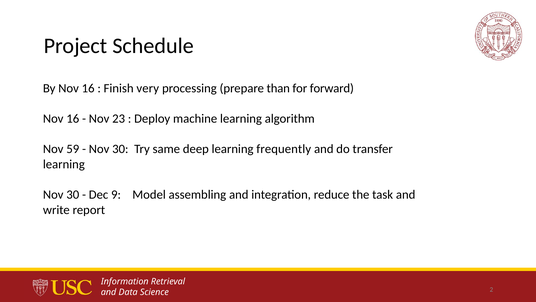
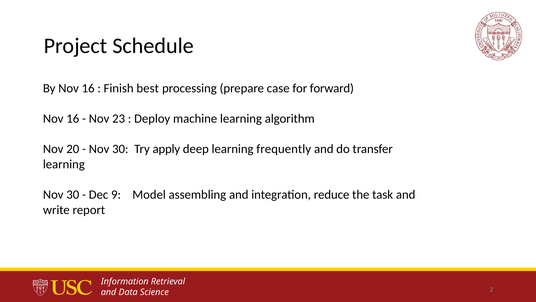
very: very -> best
than: than -> case
59: 59 -> 20
same: same -> apply
